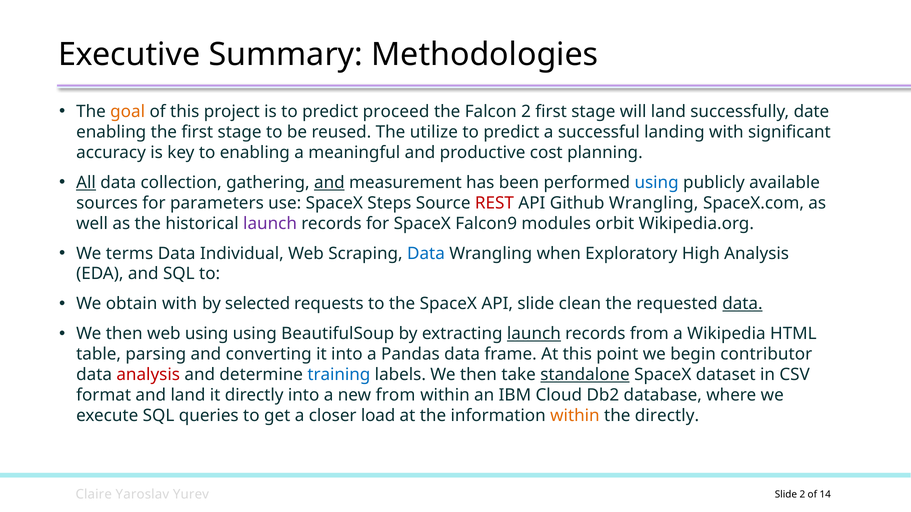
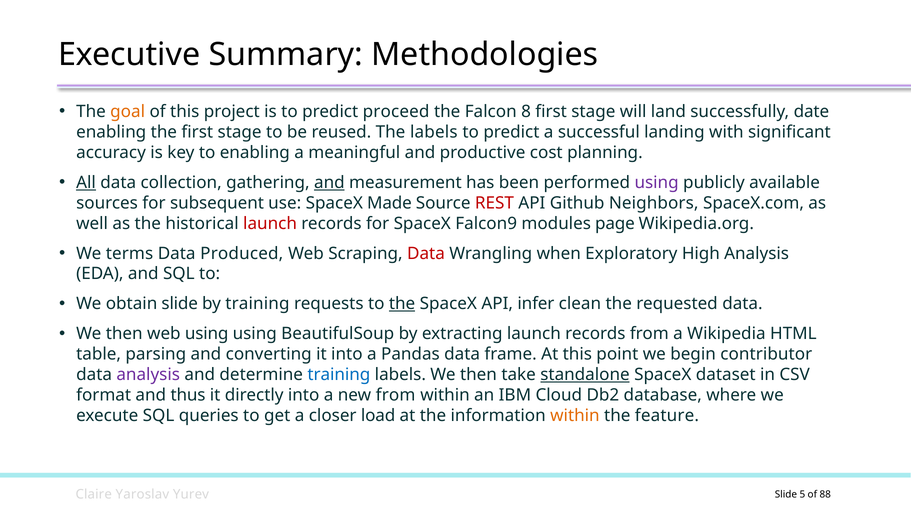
Falcon 2: 2 -> 8
The utilize: utilize -> labels
using at (657, 183) colour: blue -> purple
parameters: parameters -> subsequent
Steps: Steps -> Made
Github Wrangling: Wrangling -> Neighbors
launch at (270, 224) colour: purple -> red
orbit: orbit -> page
Individual: Individual -> Produced
Data at (426, 254) colour: blue -> red
obtain with: with -> slide
by selected: selected -> training
the at (402, 304) underline: none -> present
API slide: slide -> infer
data at (742, 304) underline: present -> none
launch at (534, 334) underline: present -> none
analysis at (148, 375) colour: red -> purple
and land: land -> thus
the directly: directly -> feature
v Slide 2: 2 -> 5
14: 14 -> 88
